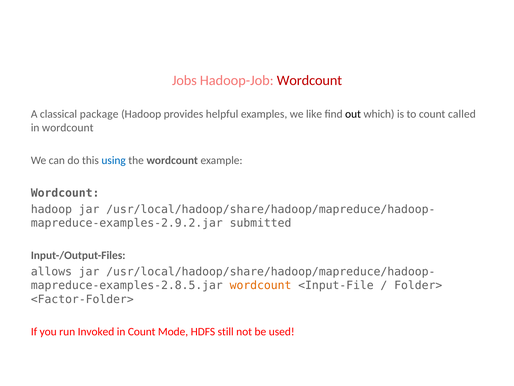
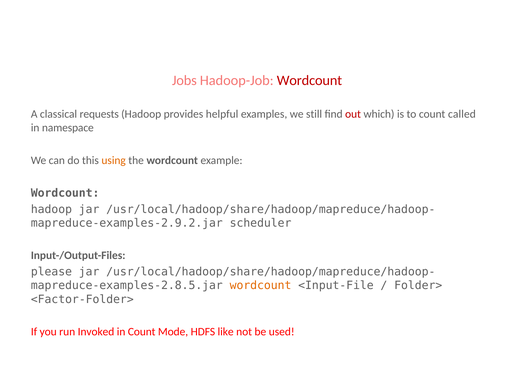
package: package -> requests
like: like -> still
out colour: black -> red
in wordcount: wordcount -> namespace
using colour: blue -> orange
submitted: submitted -> scheduler
allows: allows -> please
still: still -> like
